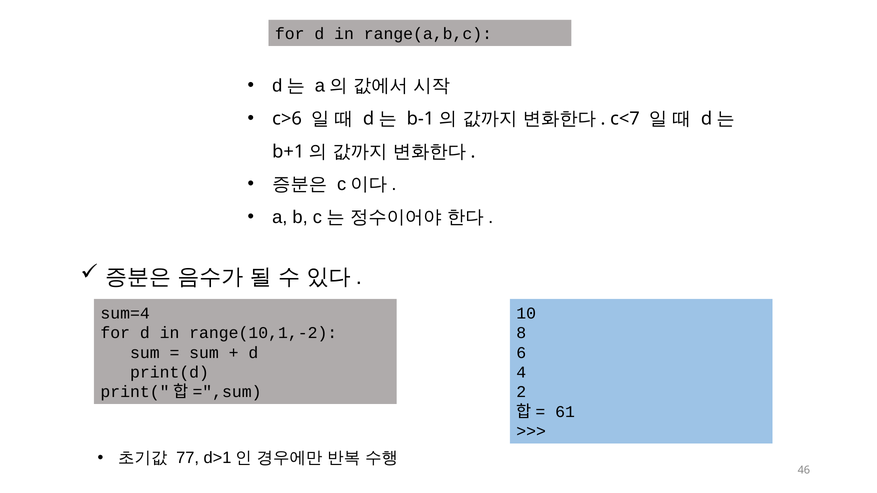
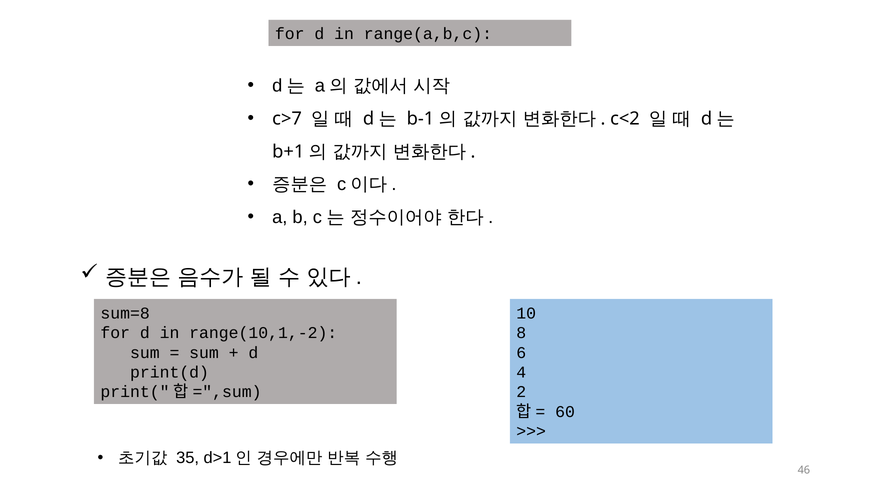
c>6: c>6 -> c>7
c<7: c<7 -> c<2
sum=4: sum=4 -> sum=8
61: 61 -> 60
77: 77 -> 35
